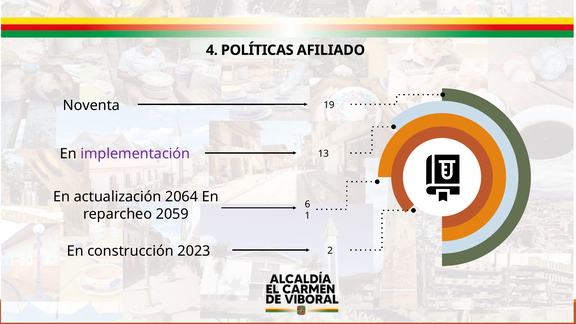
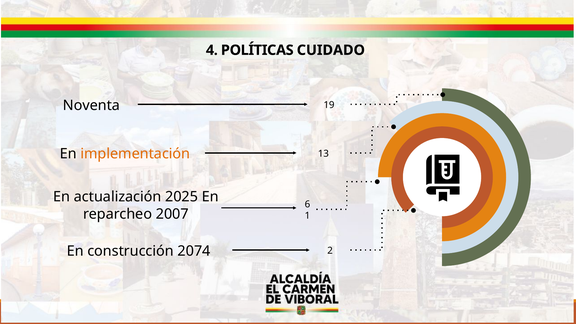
AFILIADO: AFILIADO -> CUIDADO
implementación colour: purple -> orange
2064: 2064 -> 2025
2059: 2059 -> 2007
2023: 2023 -> 2074
